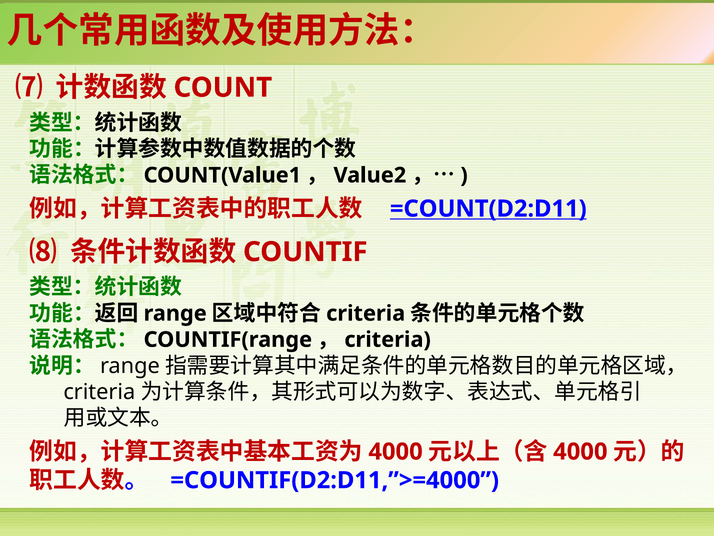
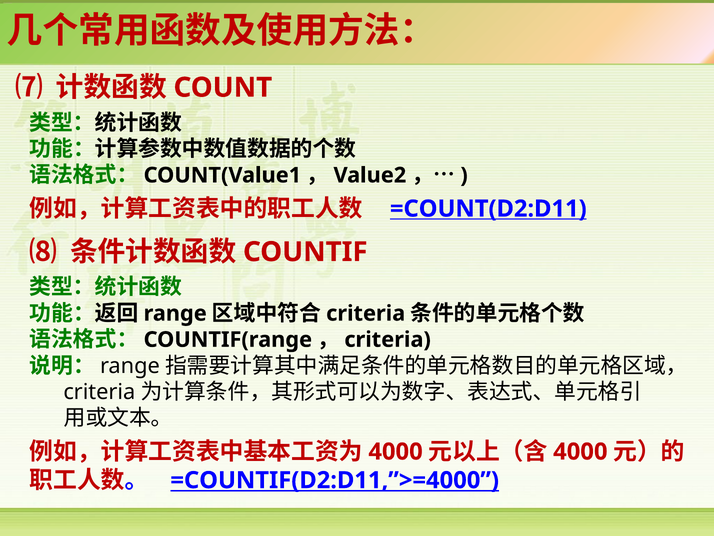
=COUNTIF(D2:D11,”>=4000 underline: none -> present
